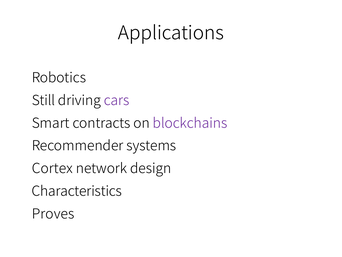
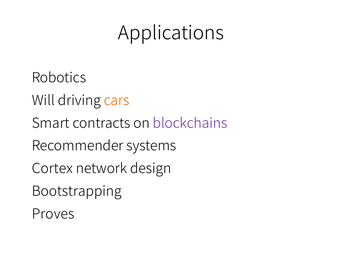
Still: Still -> Will
cars colour: purple -> orange
Characteristics: Characteristics -> Bootstrapping
